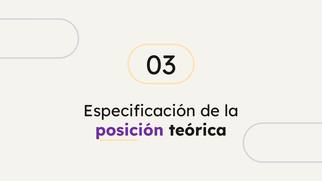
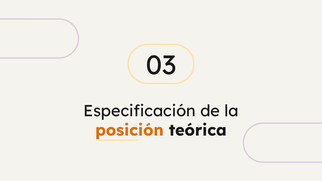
posición colour: purple -> orange
